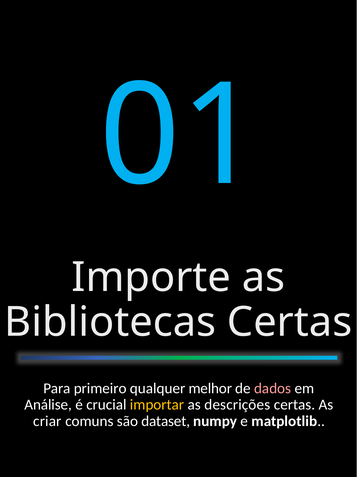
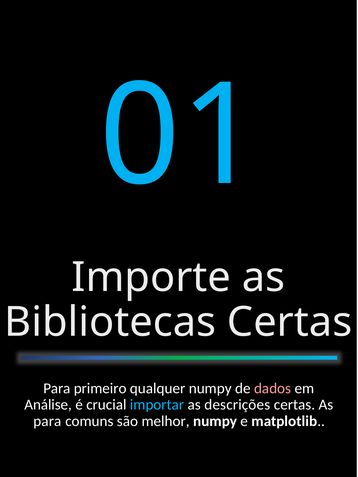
qualquer melhor: melhor -> numpy
importar colour: yellow -> light blue
criar at (47, 421): criar -> para
dataset: dataset -> melhor
